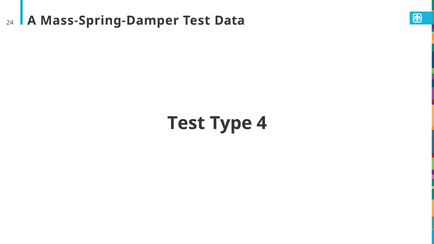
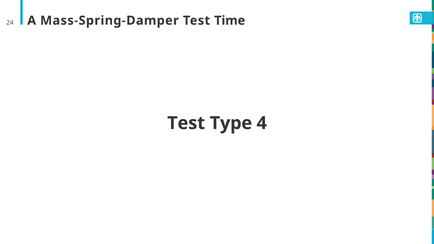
Data: Data -> Time
